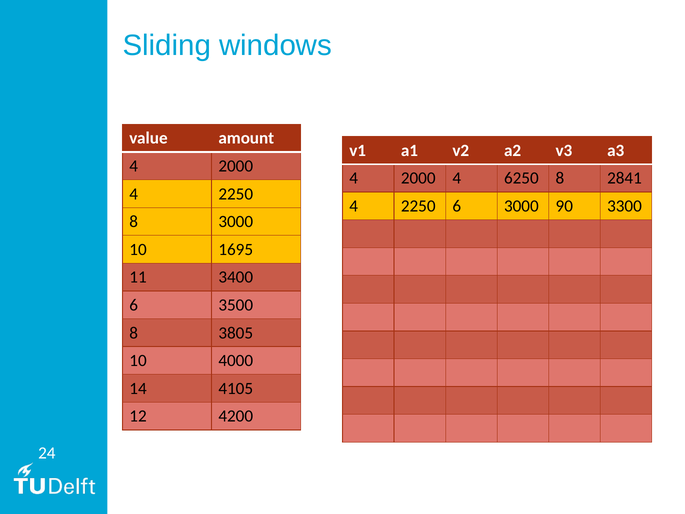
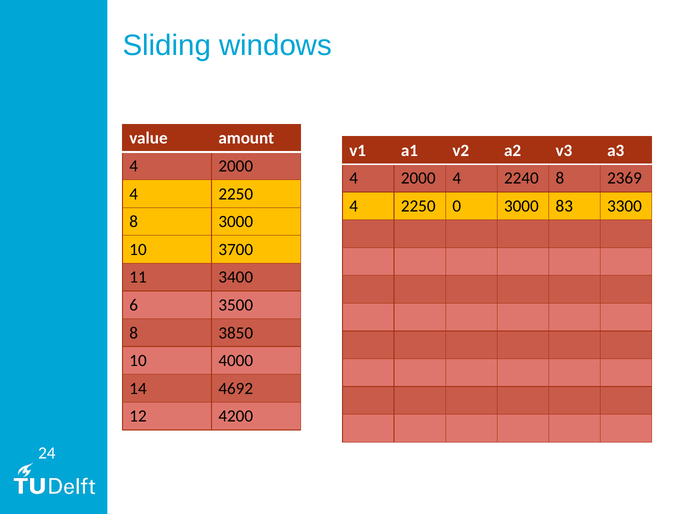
6250: 6250 -> 2240
2841: 2841 -> 2369
2250 6: 6 -> 0
90: 90 -> 83
1695: 1695 -> 3700
3805: 3805 -> 3850
4105: 4105 -> 4692
